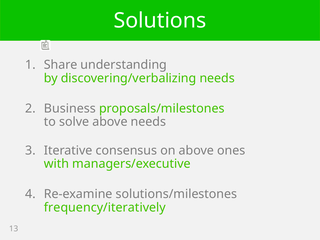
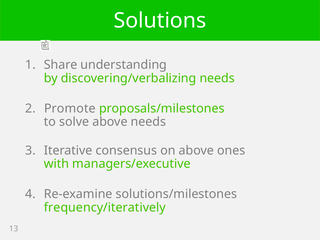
Business: Business -> Promote
